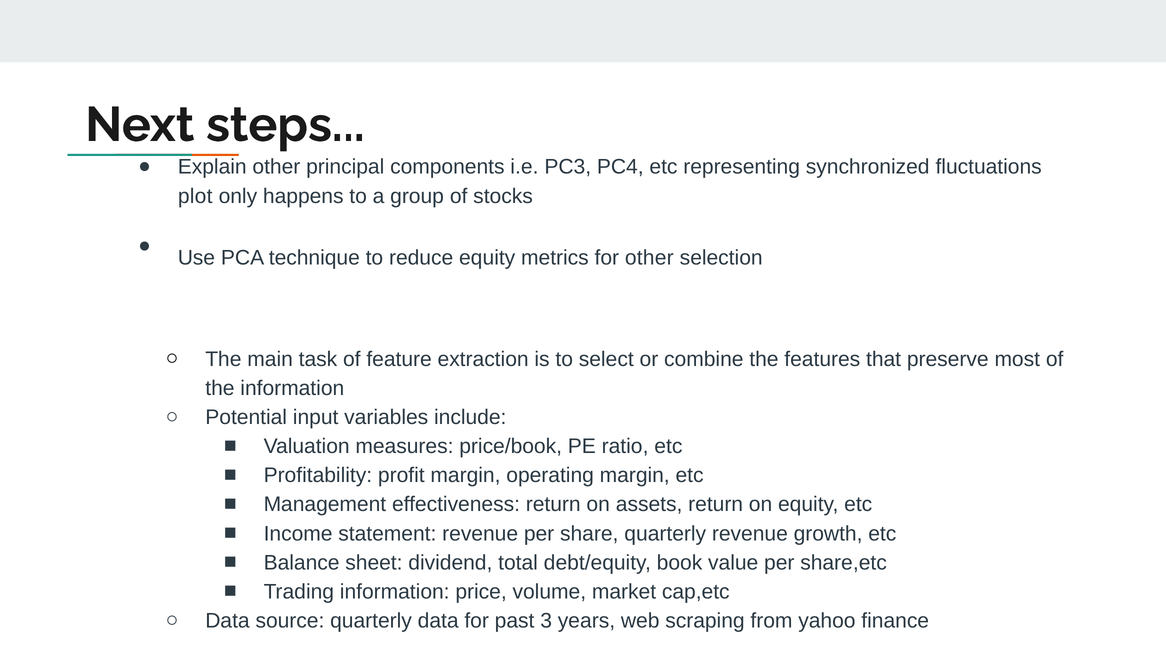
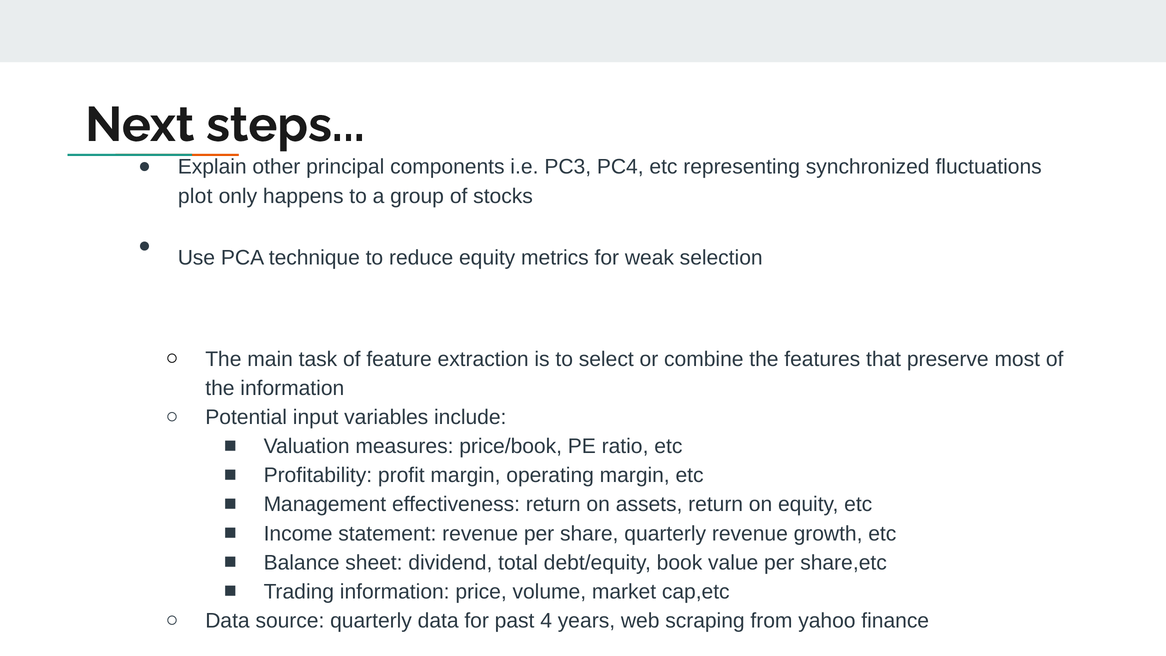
for other: other -> weak
3: 3 -> 4
